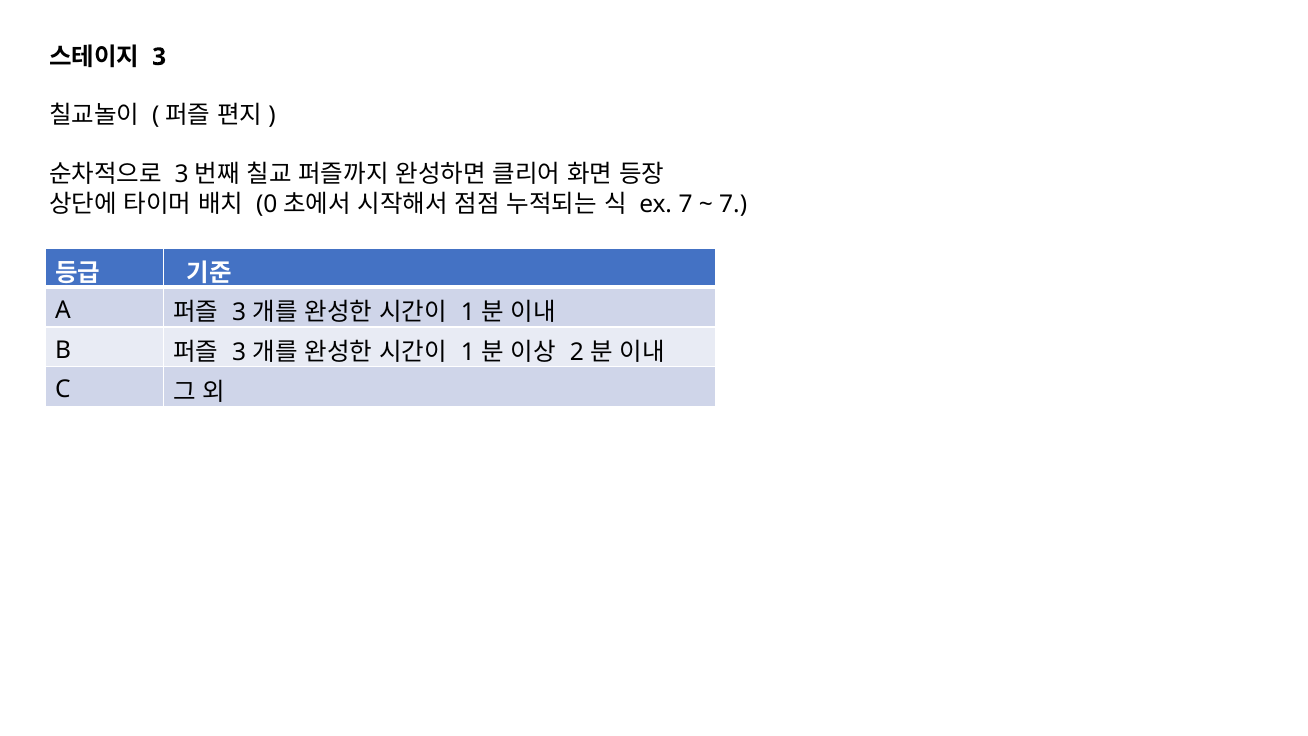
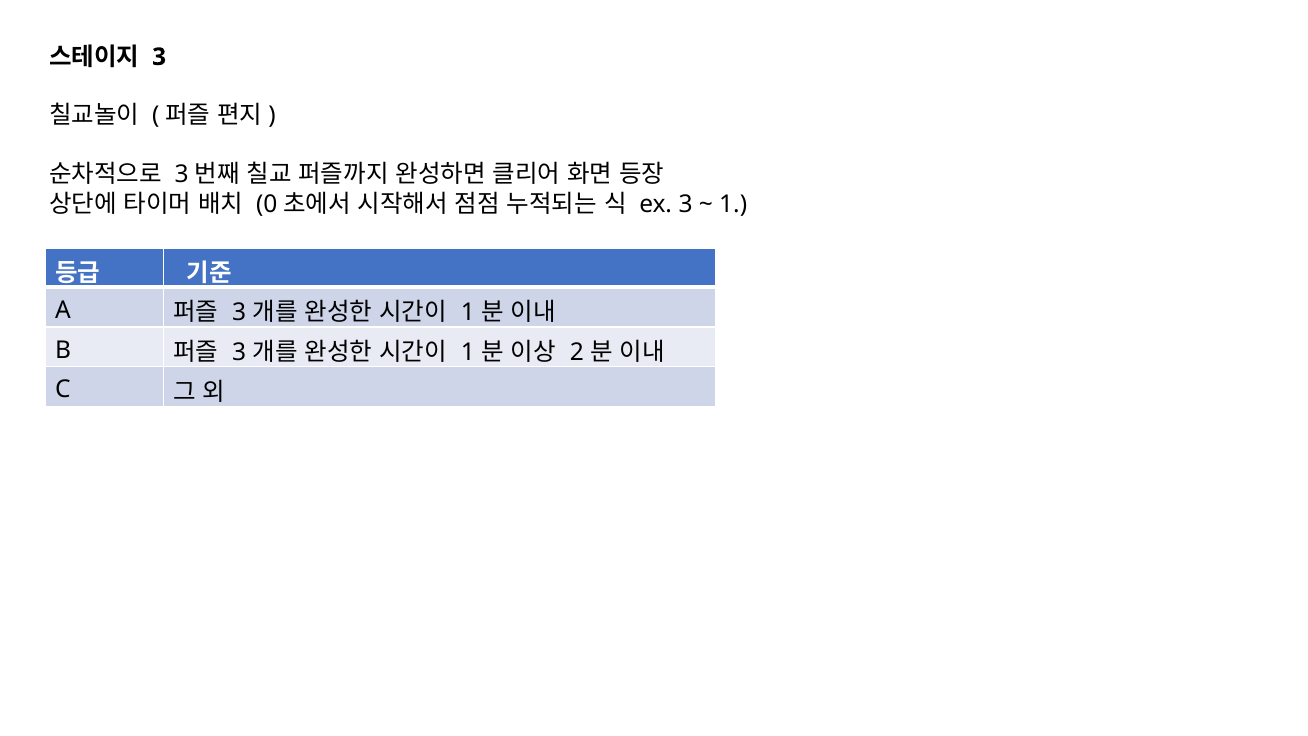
ex 7: 7 -> 3
7 at (733, 204): 7 -> 1
